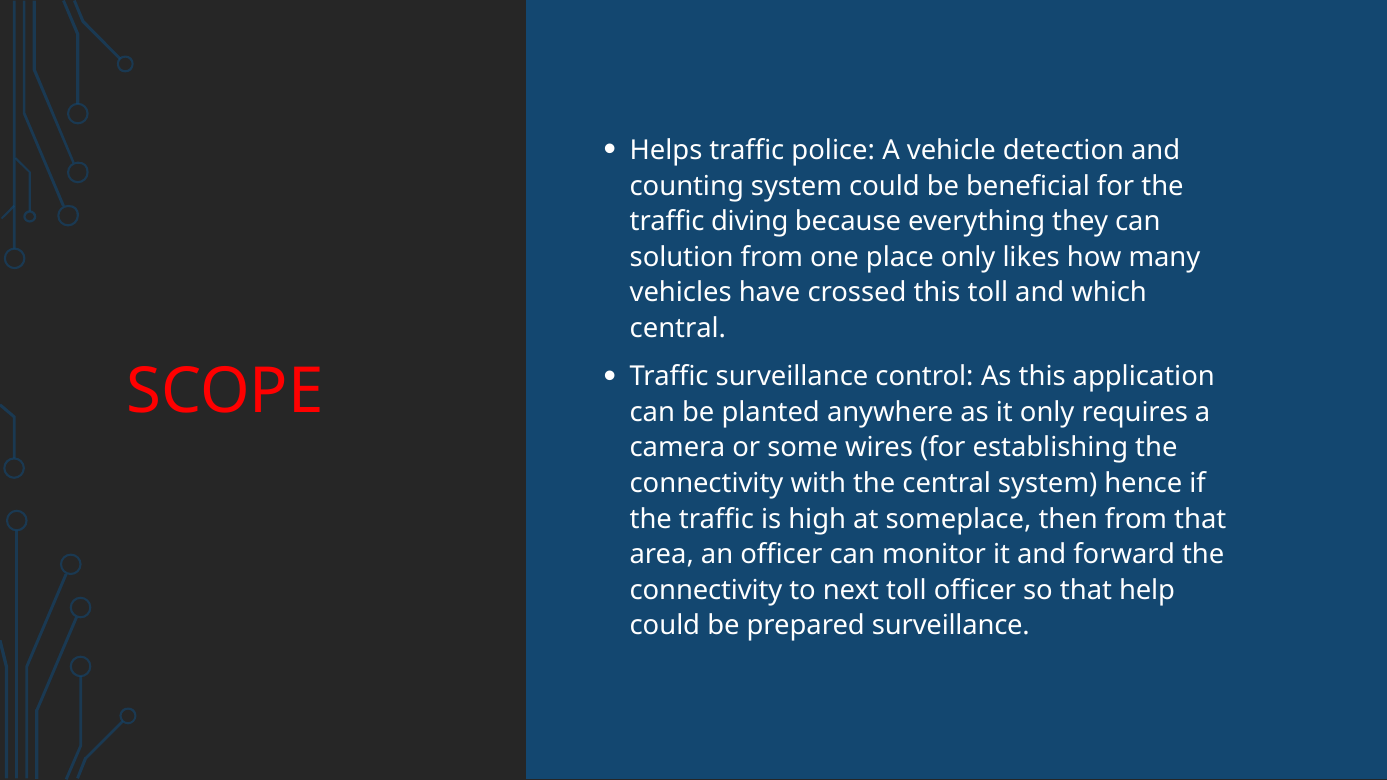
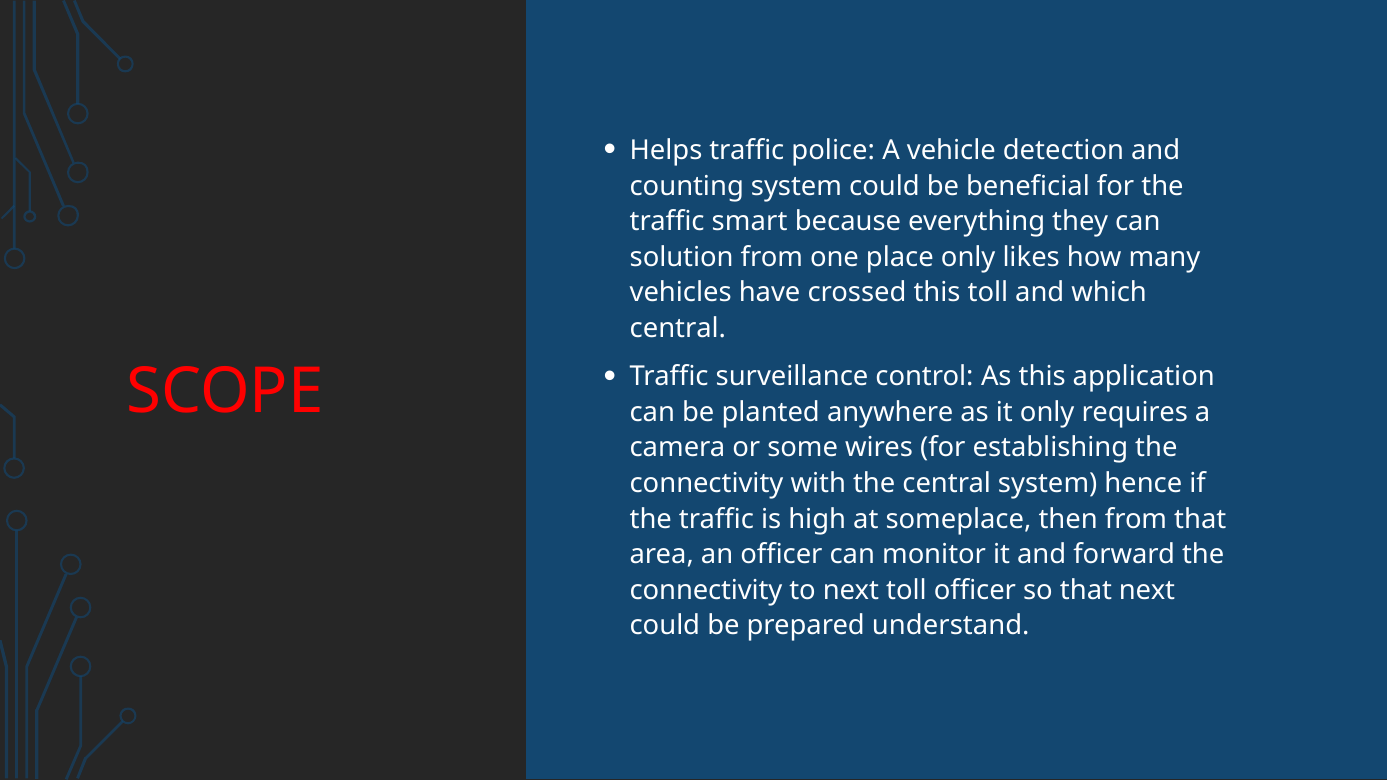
diving: diving -> smart
that help: help -> next
prepared surveillance: surveillance -> understand
